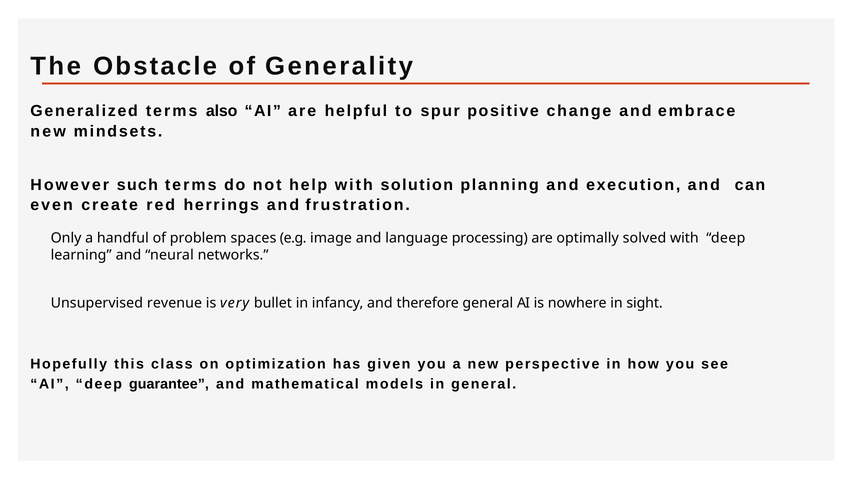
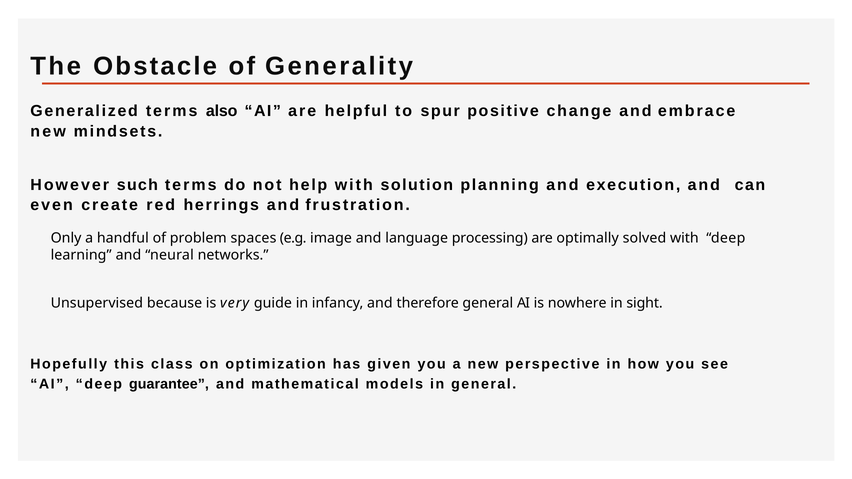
revenue: revenue -> because
bullet: bullet -> guide
